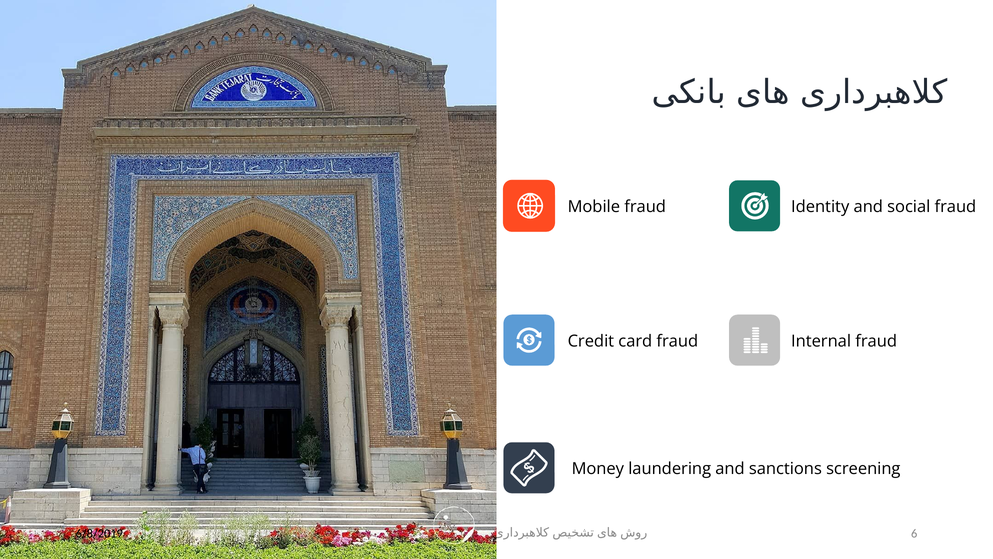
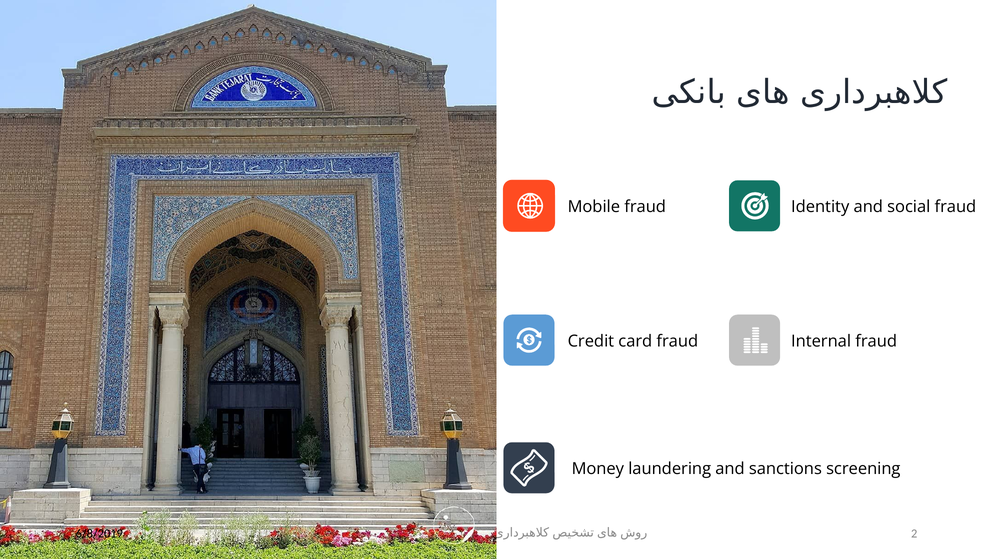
6: 6 -> 2
